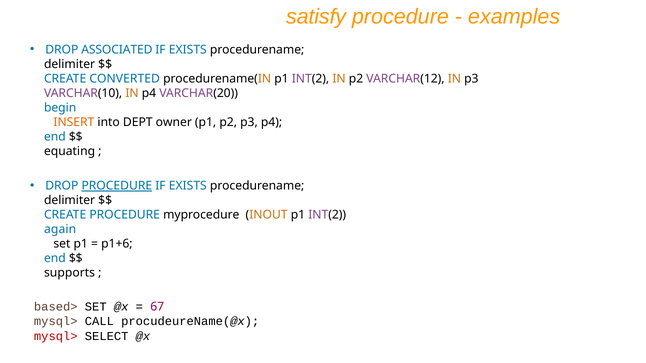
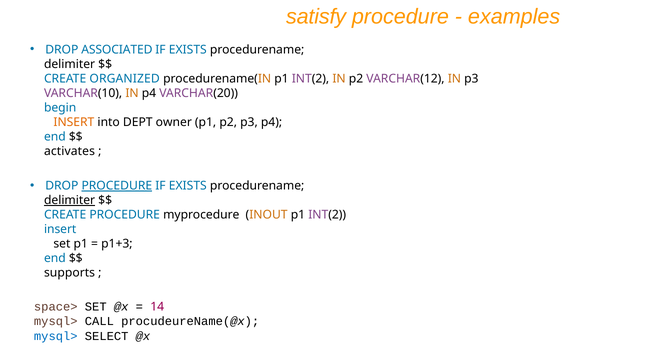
CONVERTED: CONVERTED -> ORGANIZED
equating: equating -> activates
delimiter at (70, 200) underline: none -> present
again at (60, 230): again -> insert
p1+6: p1+6 -> p1+3
based>: based> -> space>
67: 67 -> 14
mysql> at (56, 336) colour: red -> blue
